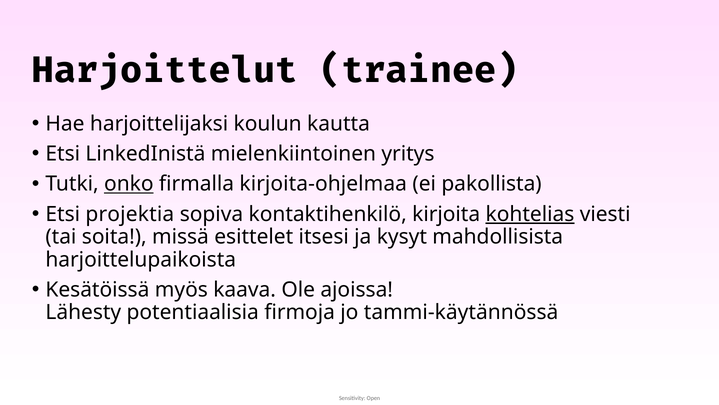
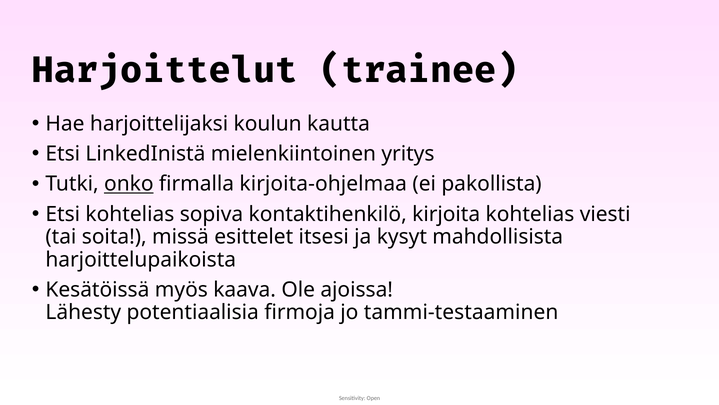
Etsi projektia: projektia -> kohtelias
kohtelias at (530, 214) underline: present -> none
tammi-käytännössä: tammi-käytännössä -> tammi-testaaminen
